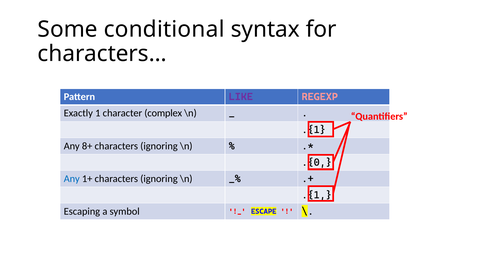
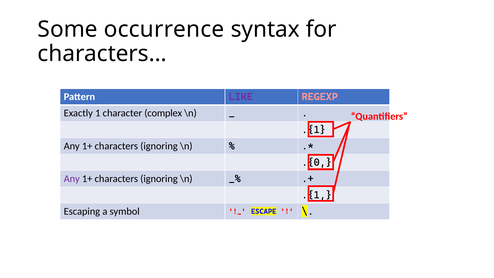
conditional: conditional -> occurrence
8+ at (87, 146): 8+ -> 1+
Any at (72, 179) colour: blue -> purple
